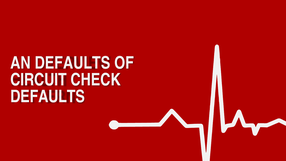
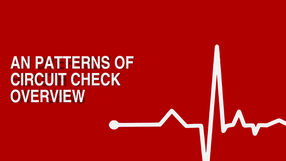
AN DEFAULTS: DEFAULTS -> PATTERNS
DEFAULTS at (48, 97): DEFAULTS -> OVERVIEW
